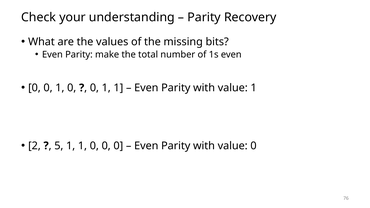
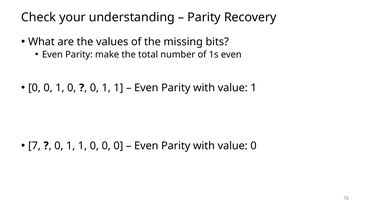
2: 2 -> 7
5 at (59, 146): 5 -> 0
